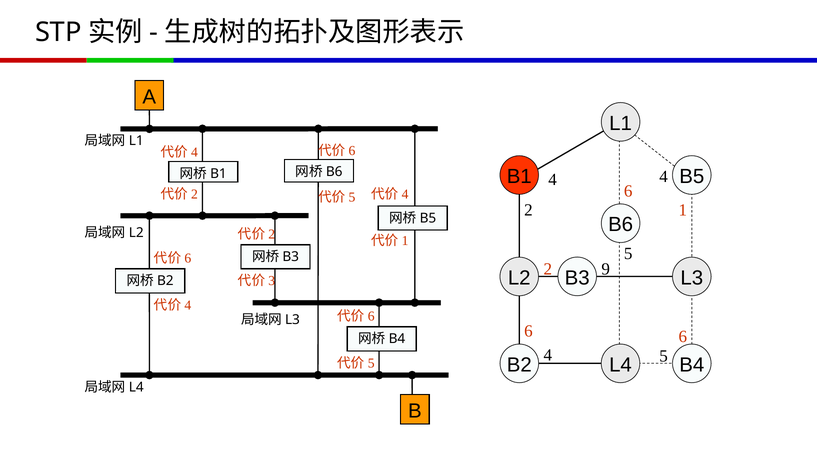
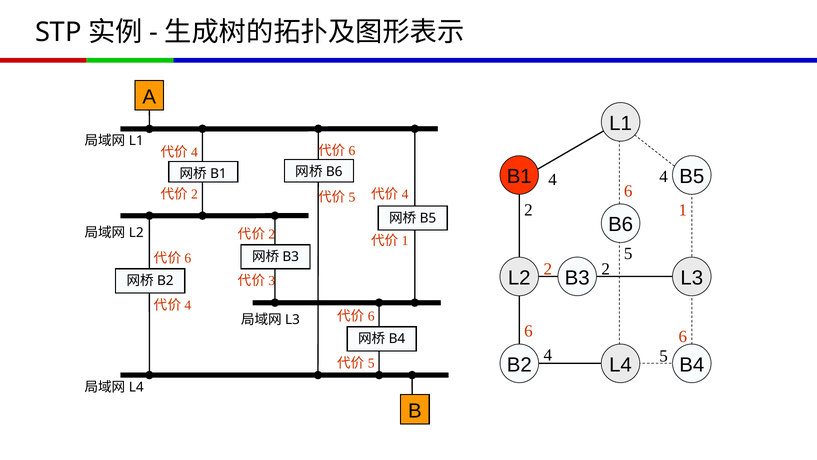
9 at (606, 269): 9 -> 2
